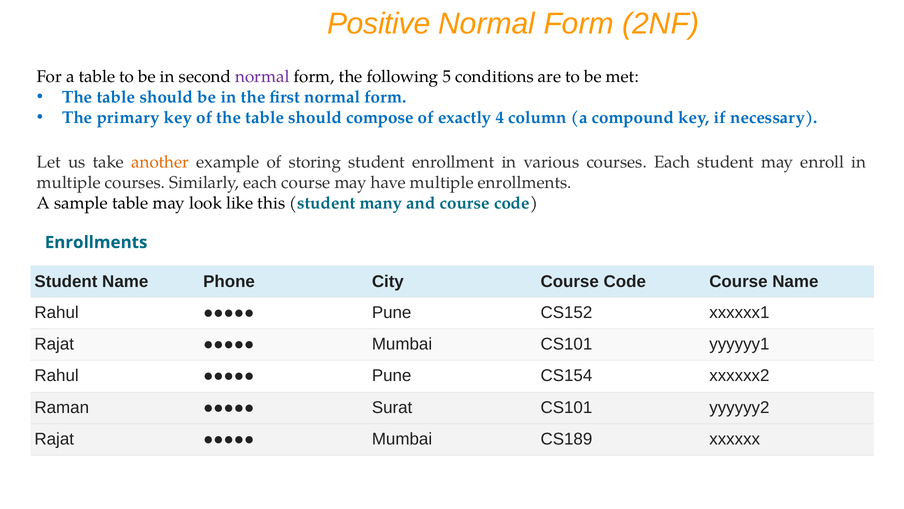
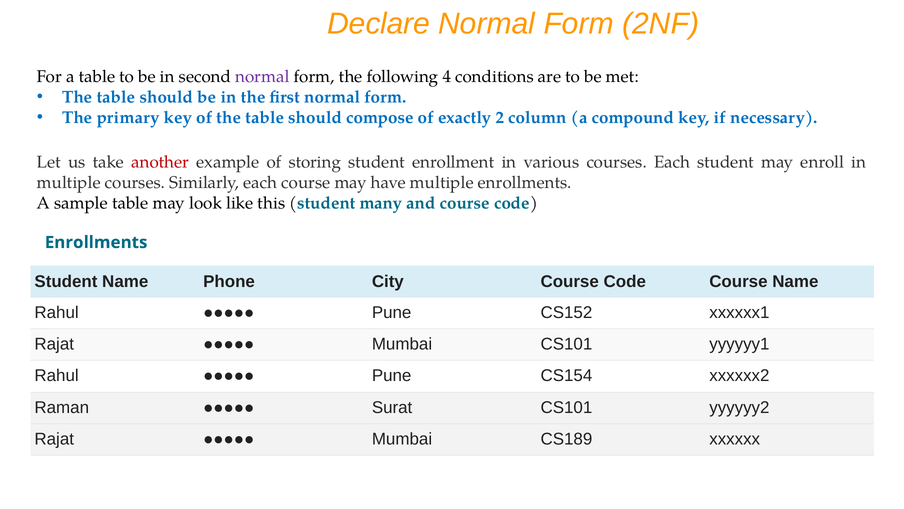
Positive: Positive -> Declare
5: 5 -> 4
4: 4 -> 2
another colour: orange -> red
